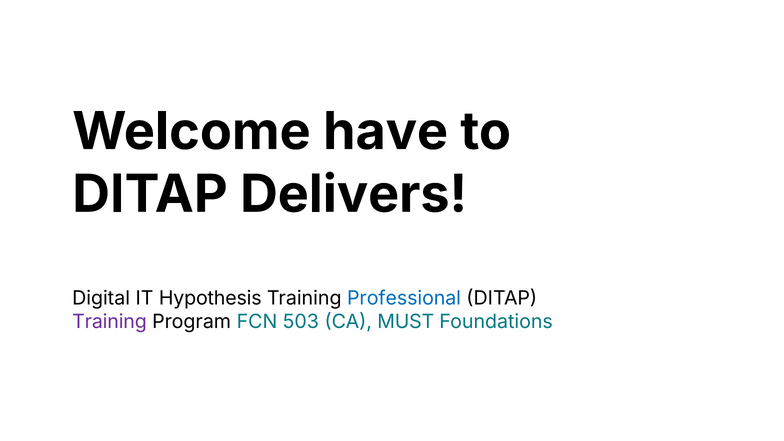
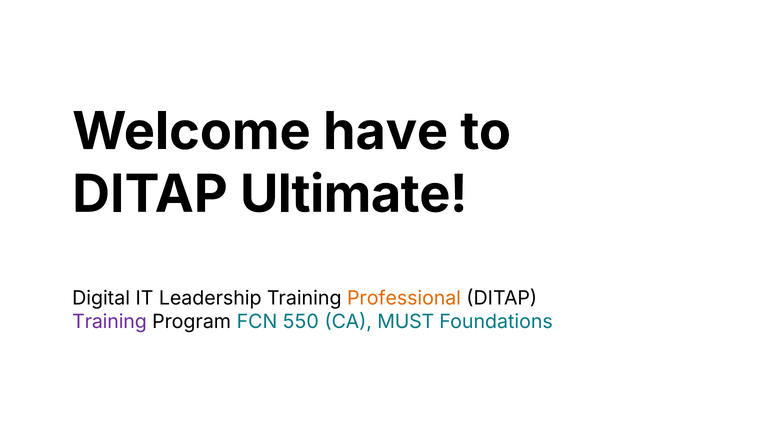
Delivers: Delivers -> Ultimate
Hypothesis: Hypothesis -> Leadership
Professional colour: blue -> orange
503: 503 -> 550
